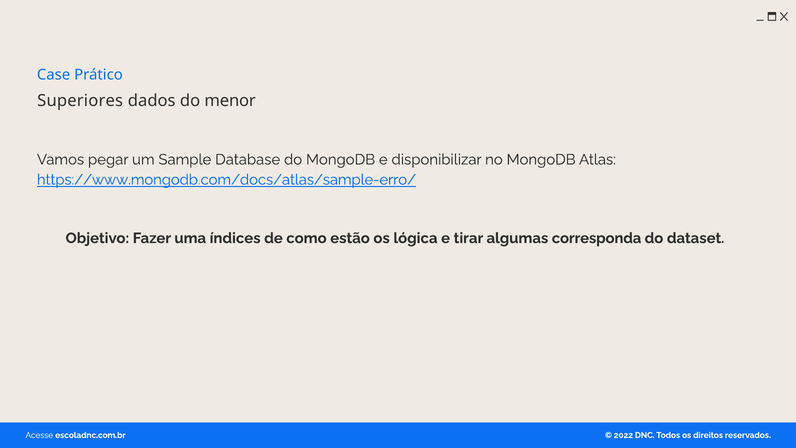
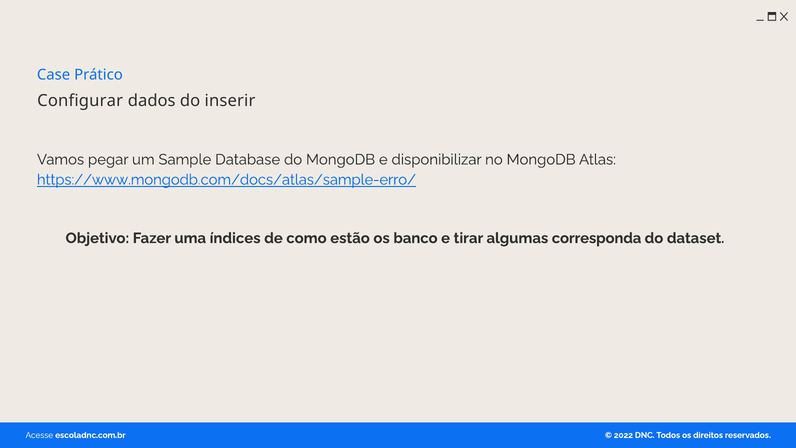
Superiores: Superiores -> Configurar
menor: menor -> inserir
lógica: lógica -> banco
